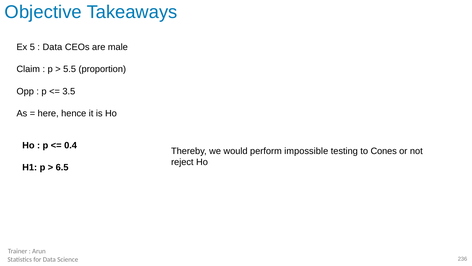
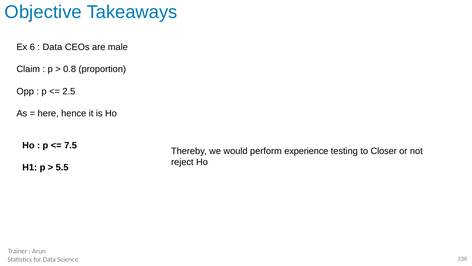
5: 5 -> 6
5.5: 5.5 -> 0.8
3.5: 3.5 -> 2.5
0.4: 0.4 -> 7.5
impossible: impossible -> experience
Cones: Cones -> Closer
6.5: 6.5 -> 5.5
